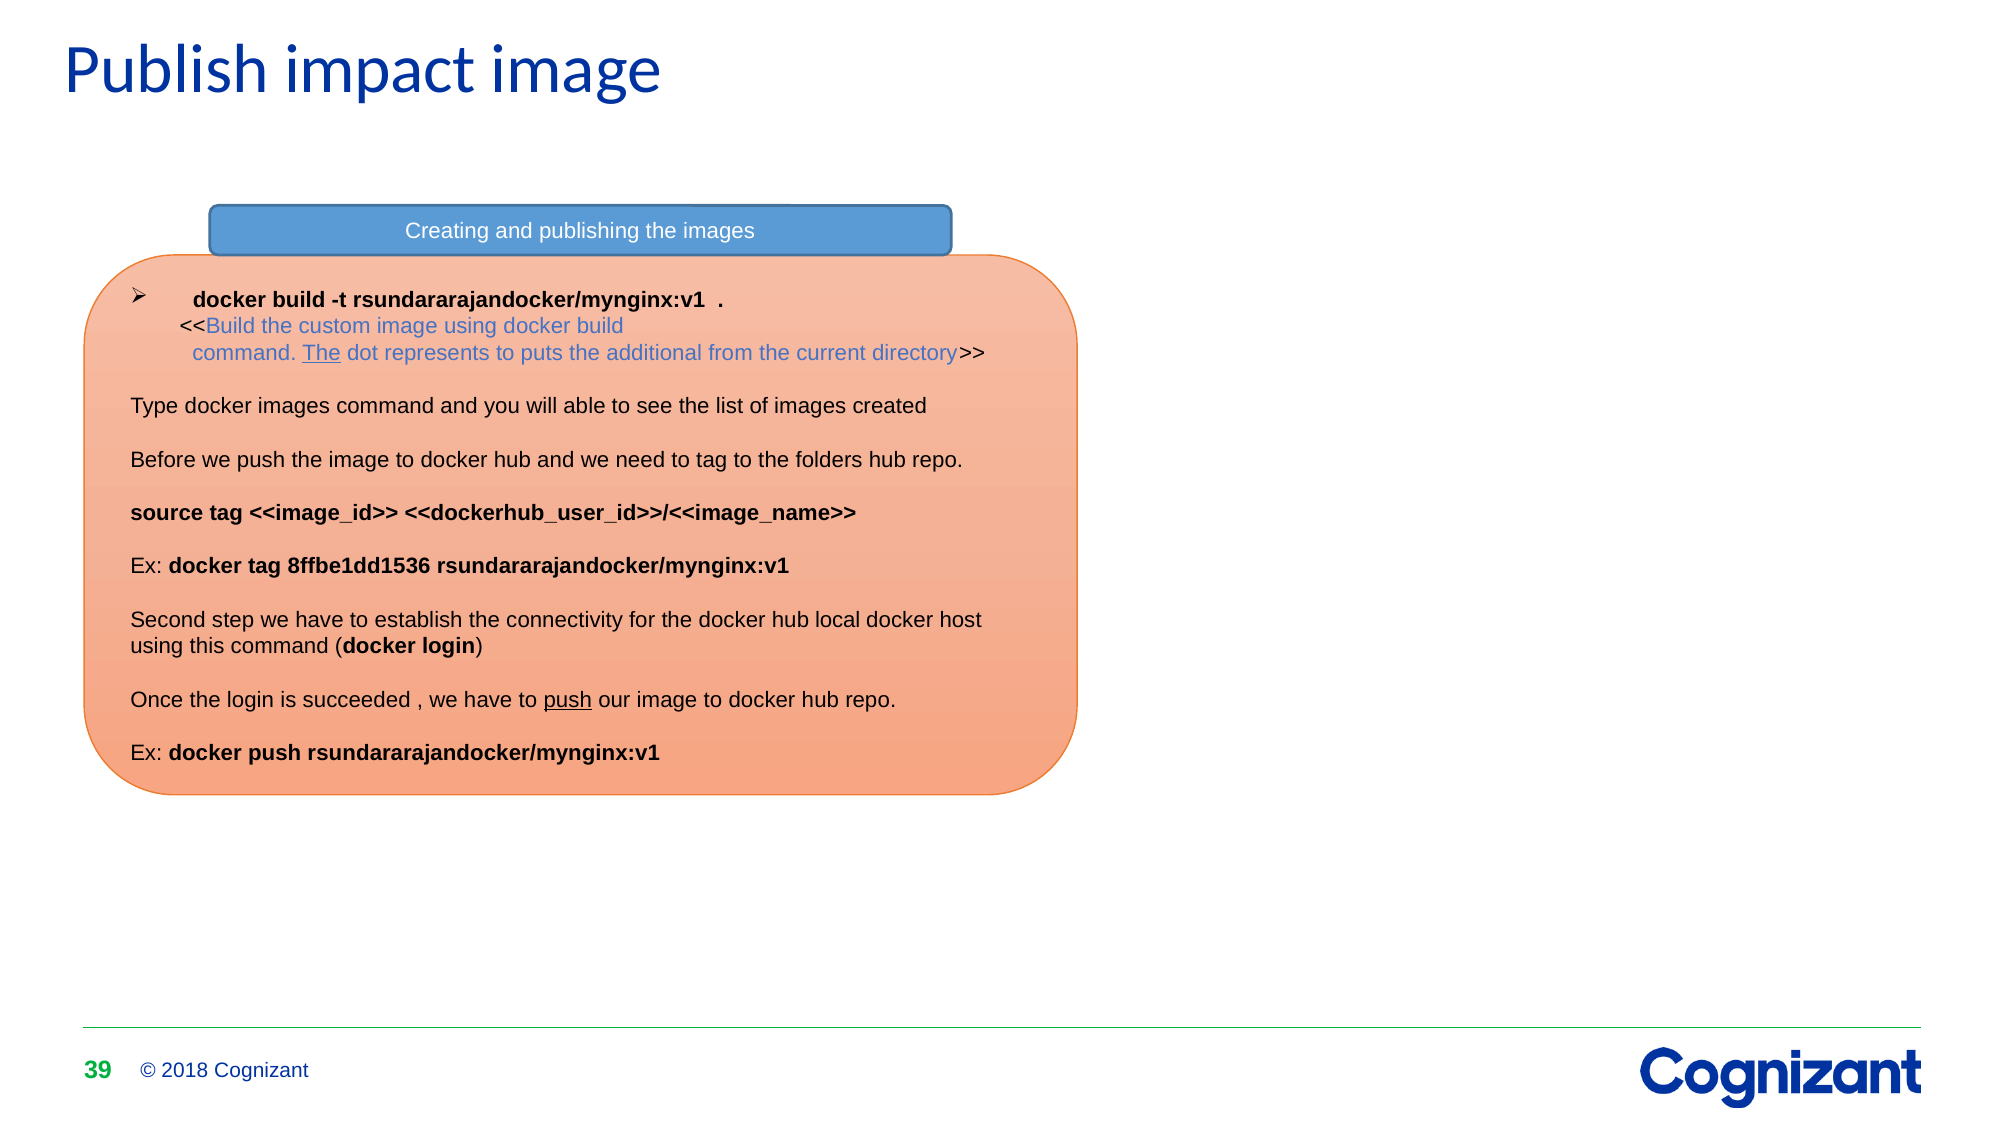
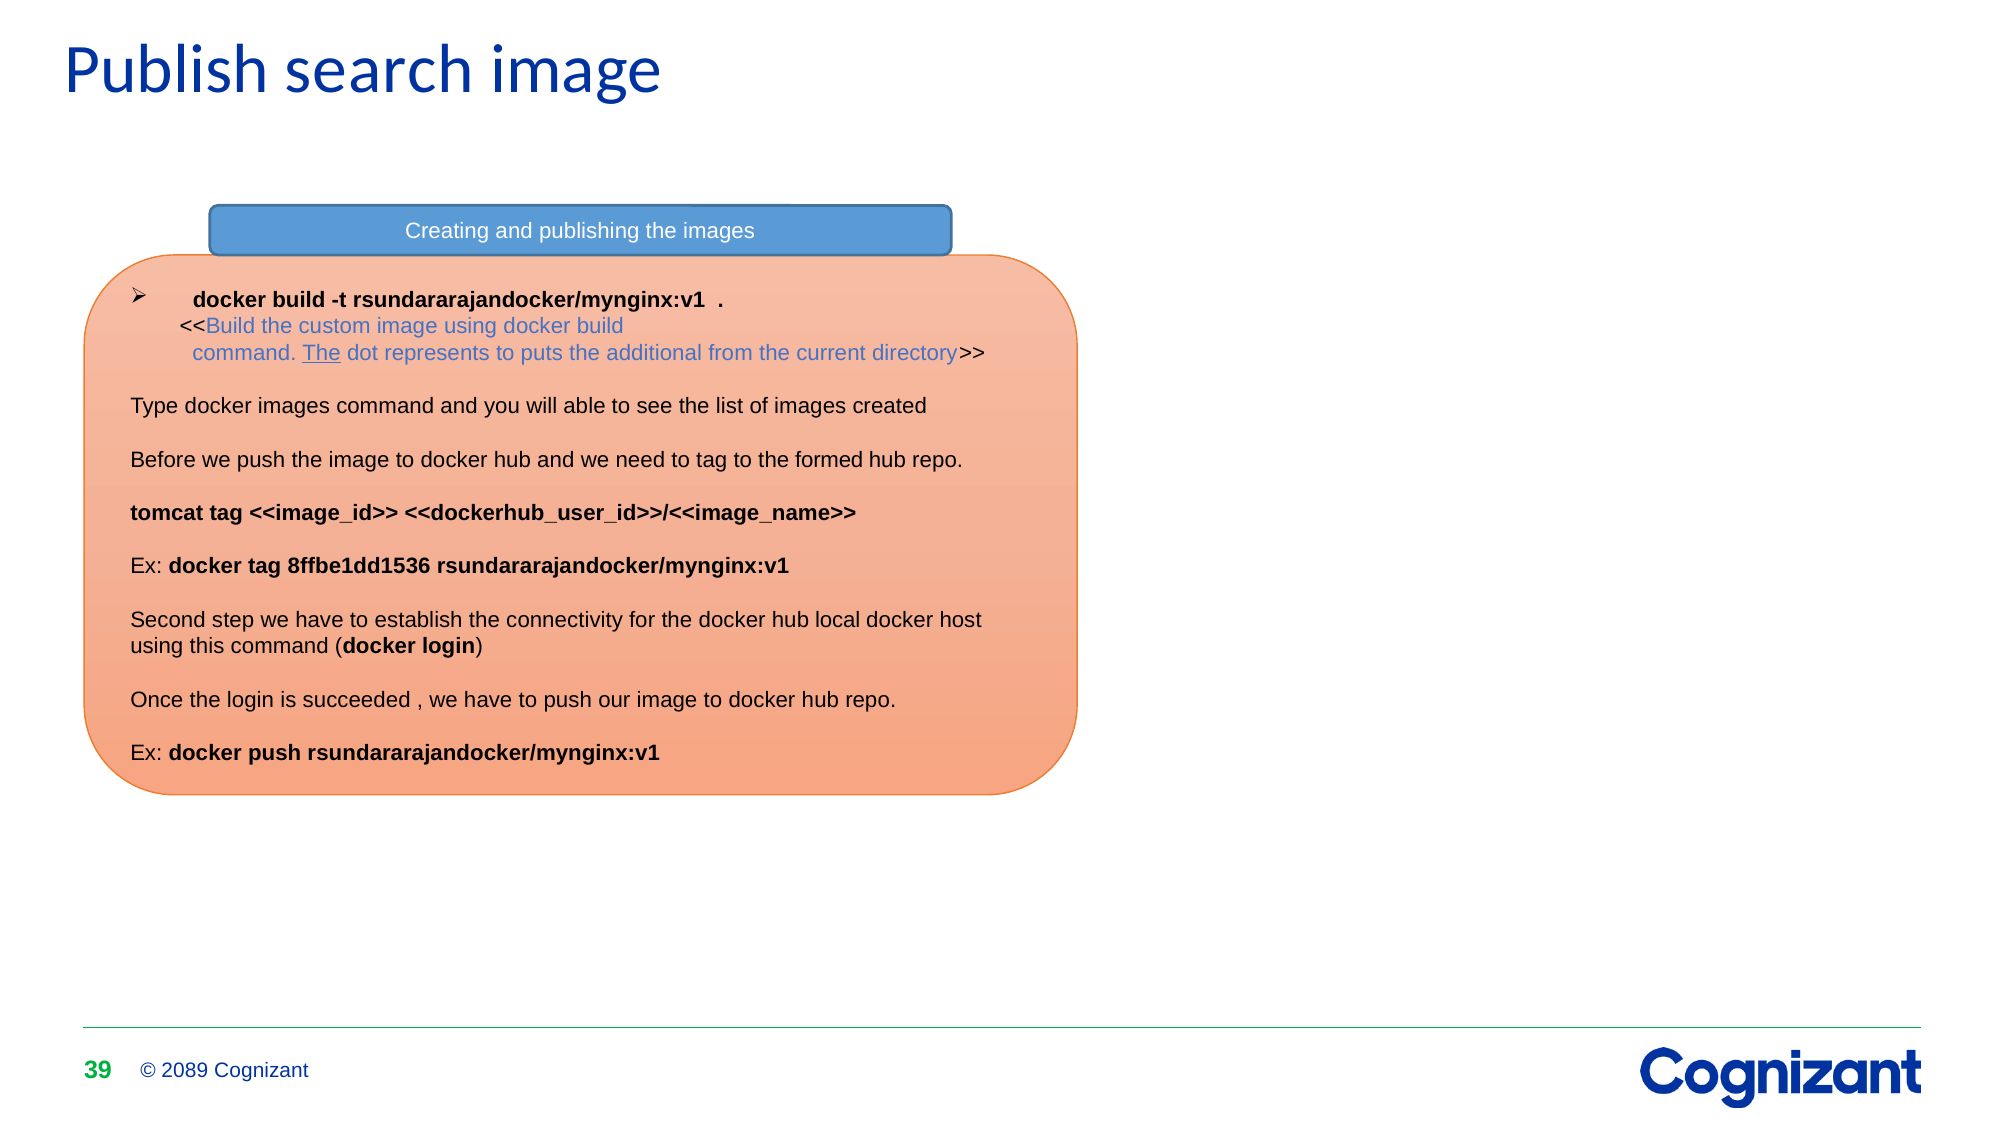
impact: impact -> search
folders: folders -> formed
source: source -> tomcat
push at (568, 700) underline: present -> none
2018: 2018 -> 2089
